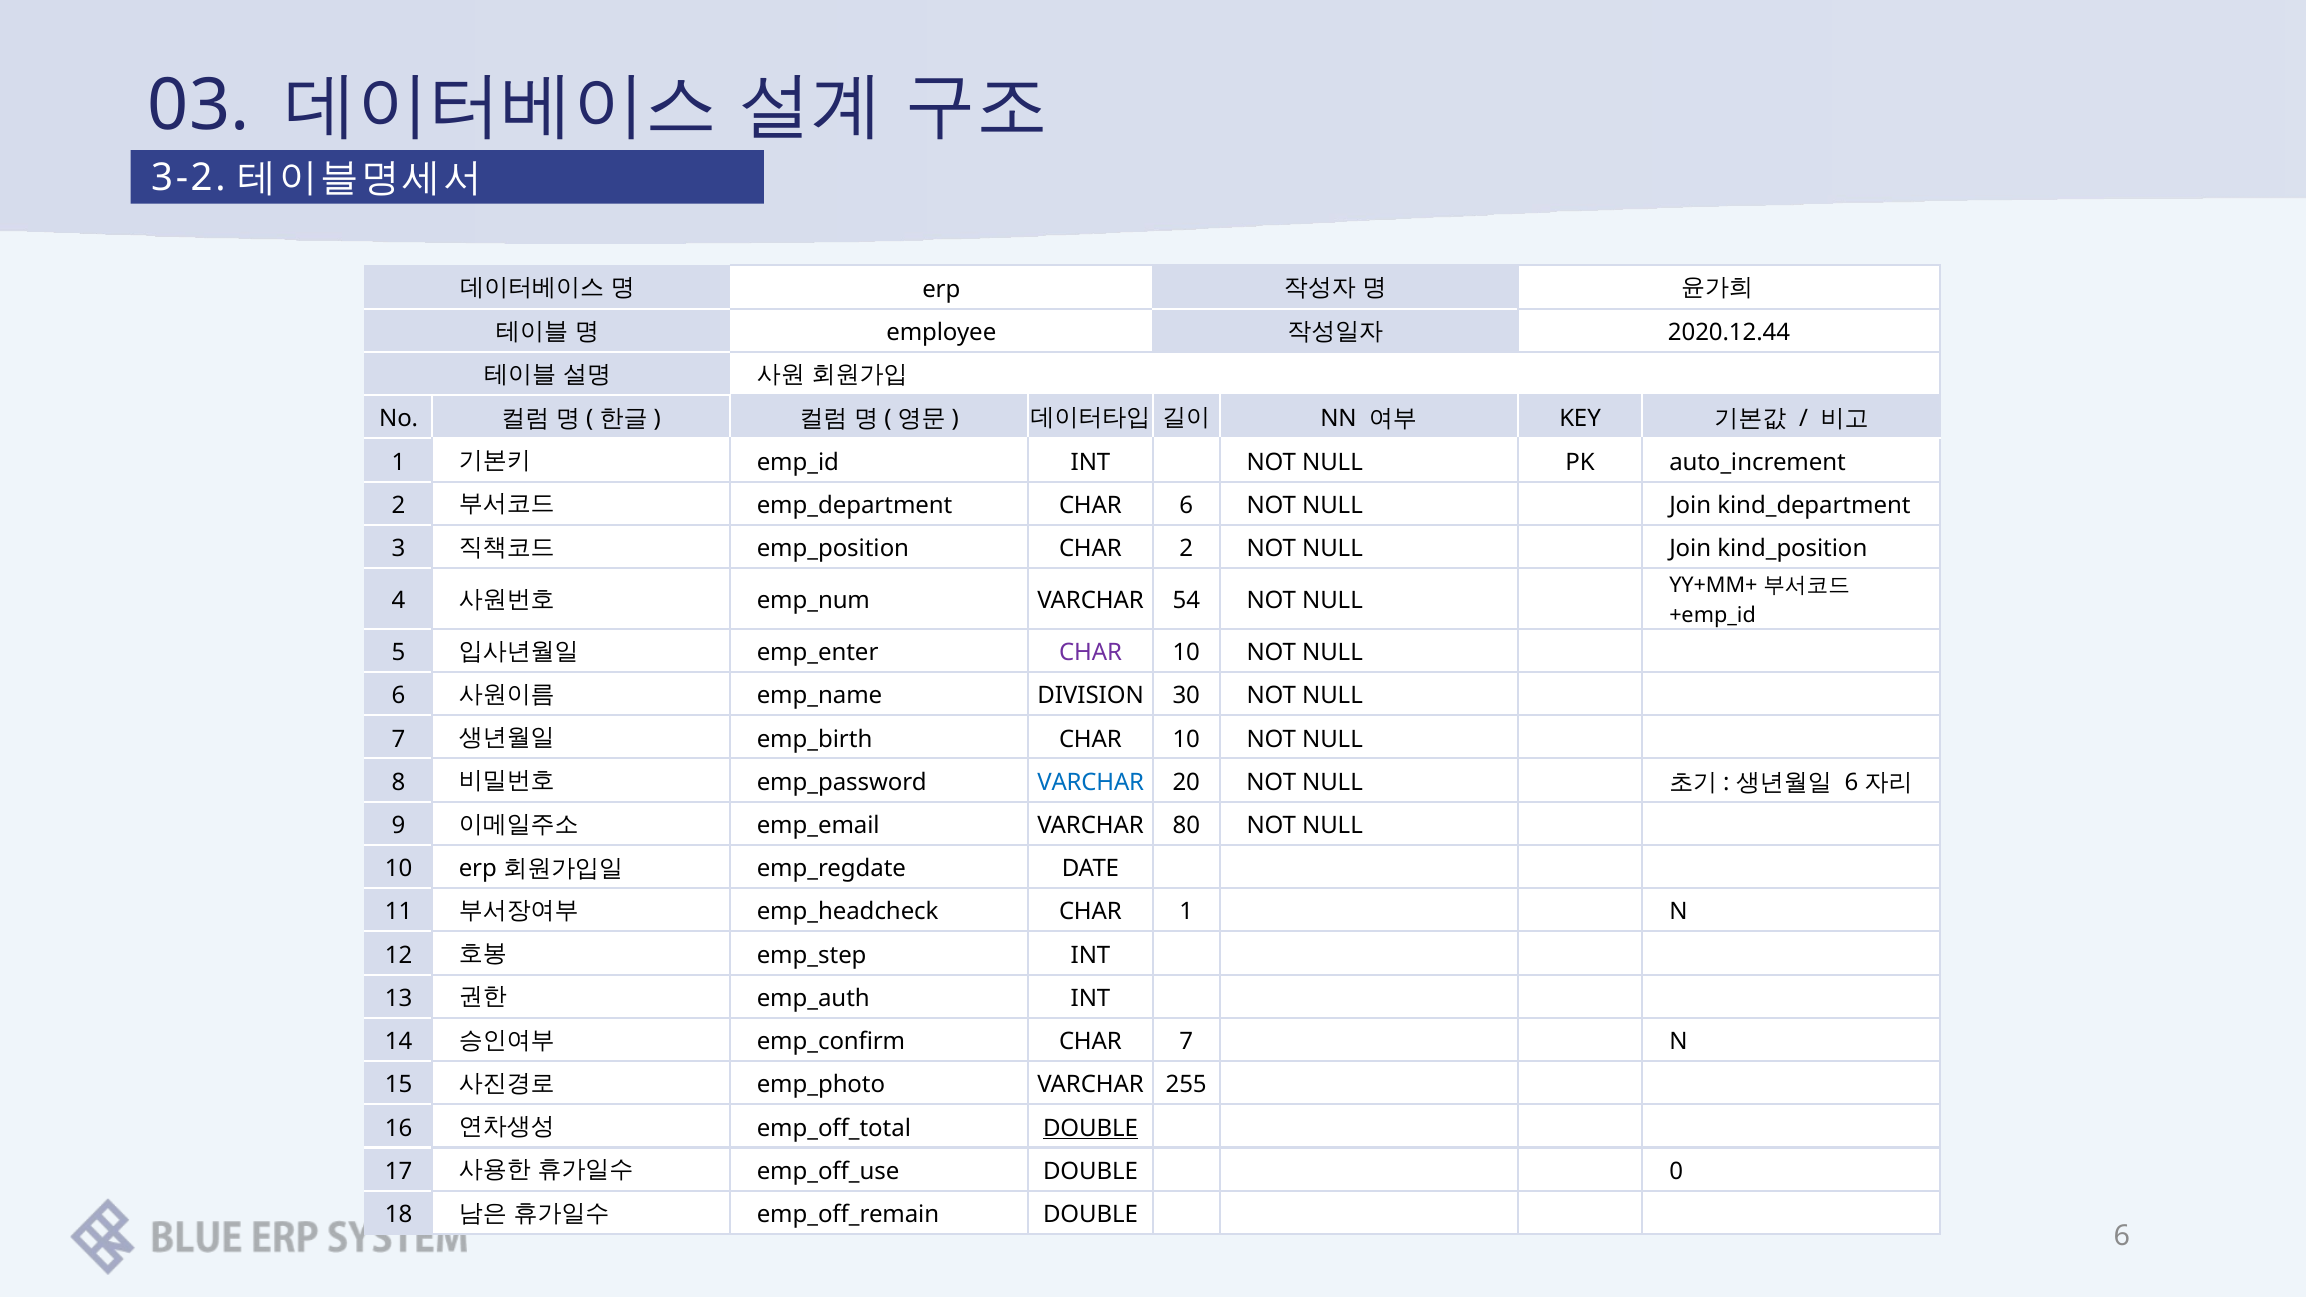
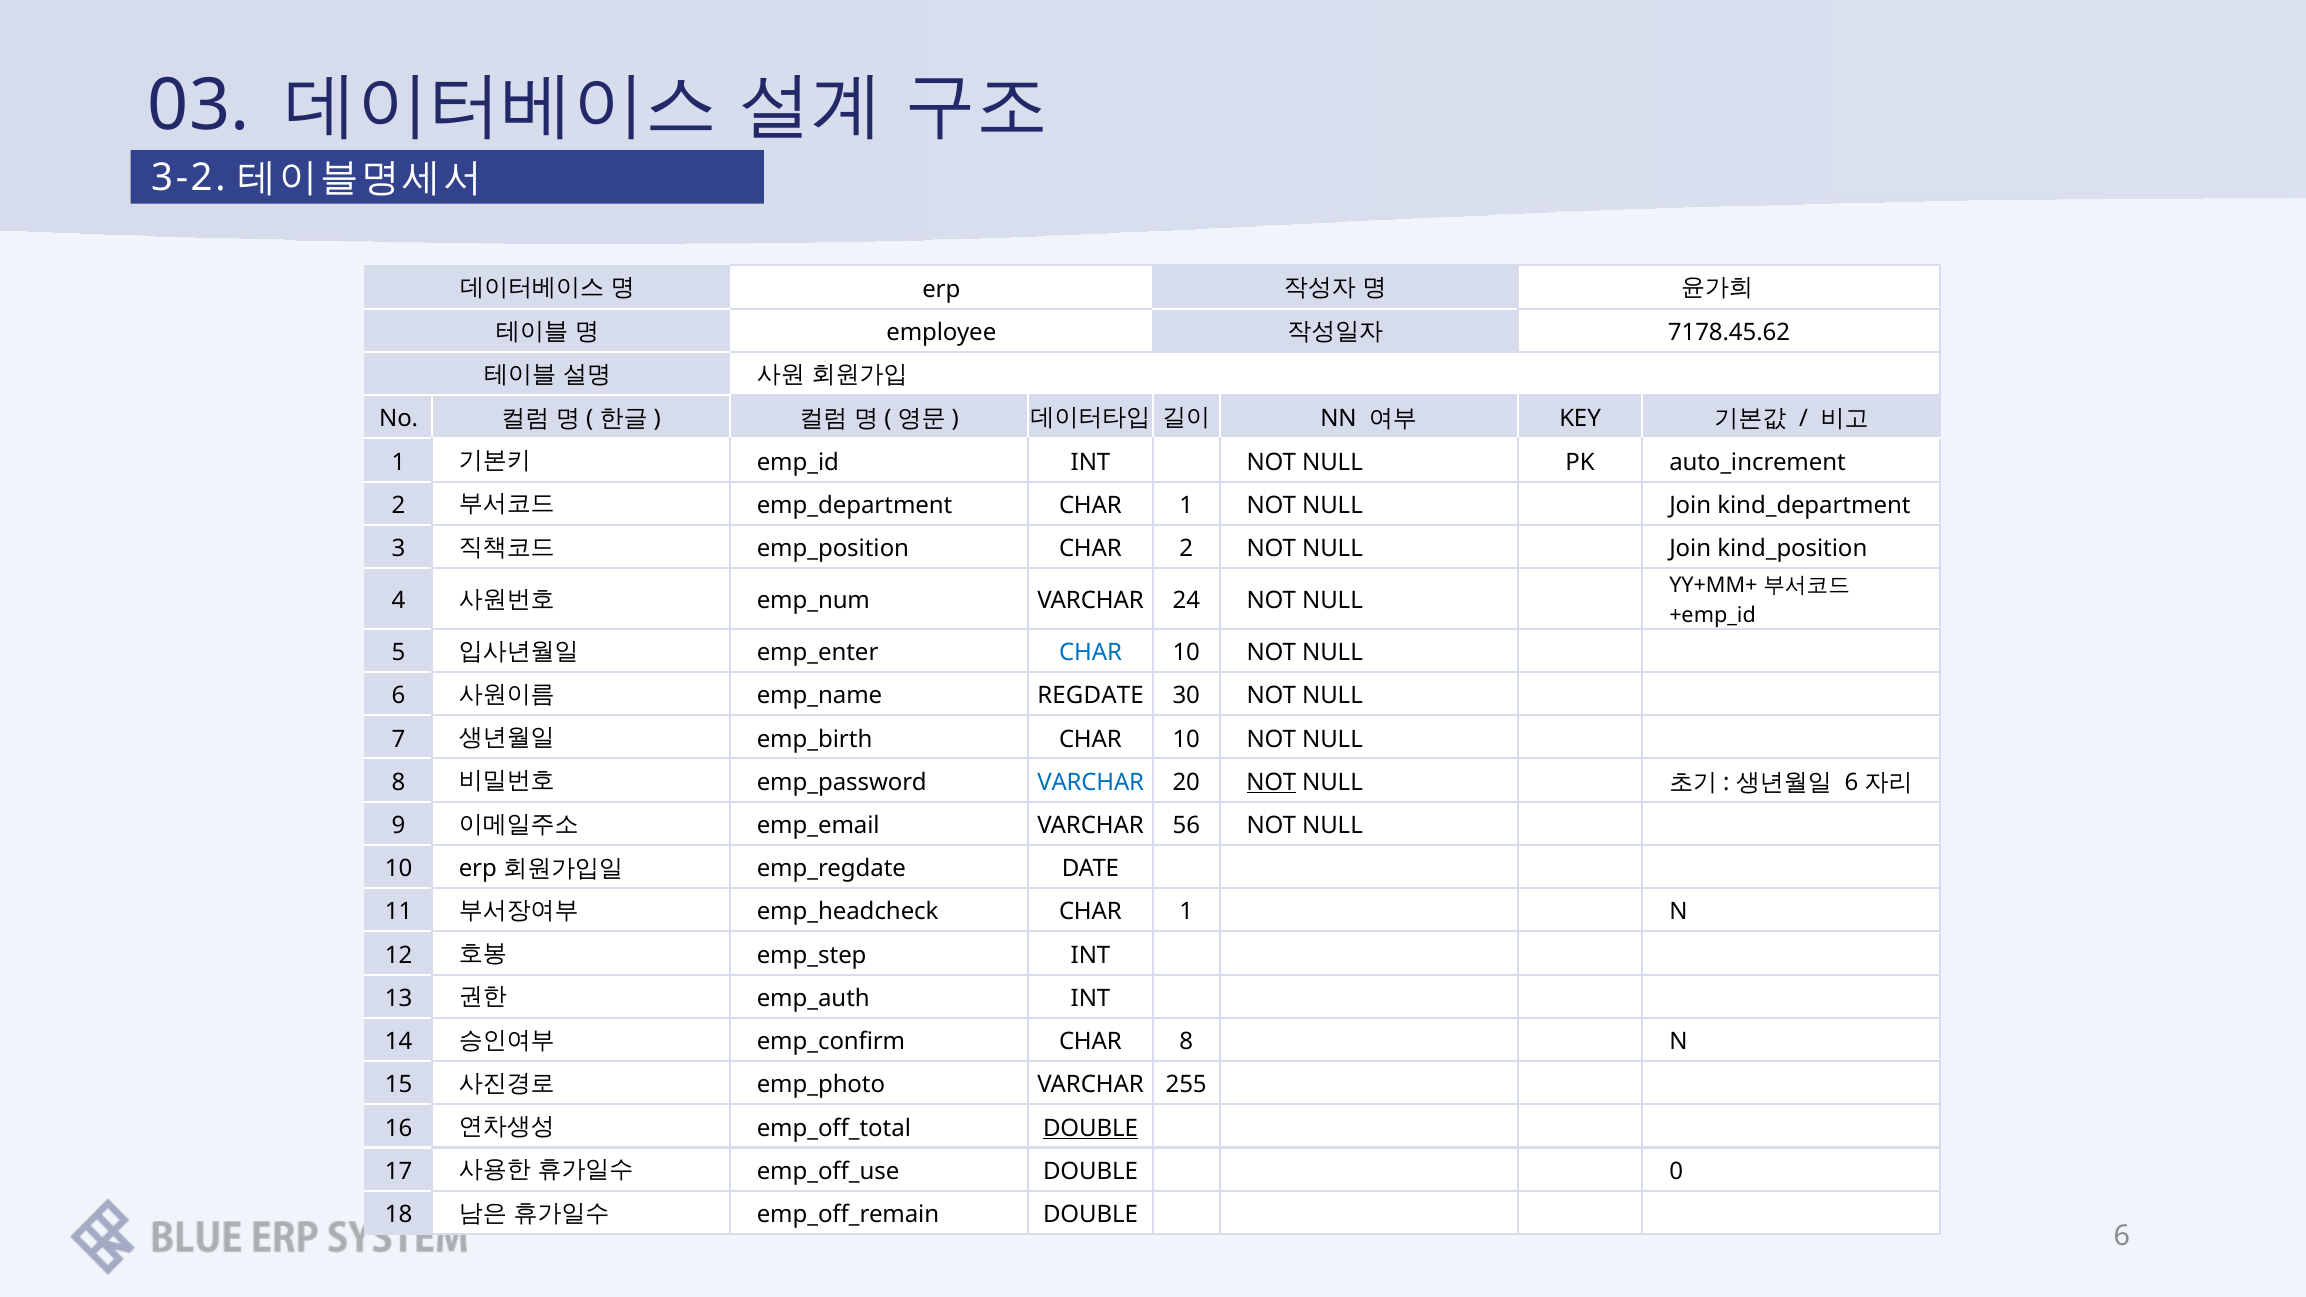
2020.12.44: 2020.12.44 -> 7178.45.62
6 at (1186, 506): 6 -> 1
54: 54 -> 24
CHAR at (1090, 653) colour: purple -> blue
DIVISION: DIVISION -> REGDATE
NOT at (1271, 782) underline: none -> present
80: 80 -> 56
CHAR 7: 7 -> 8
